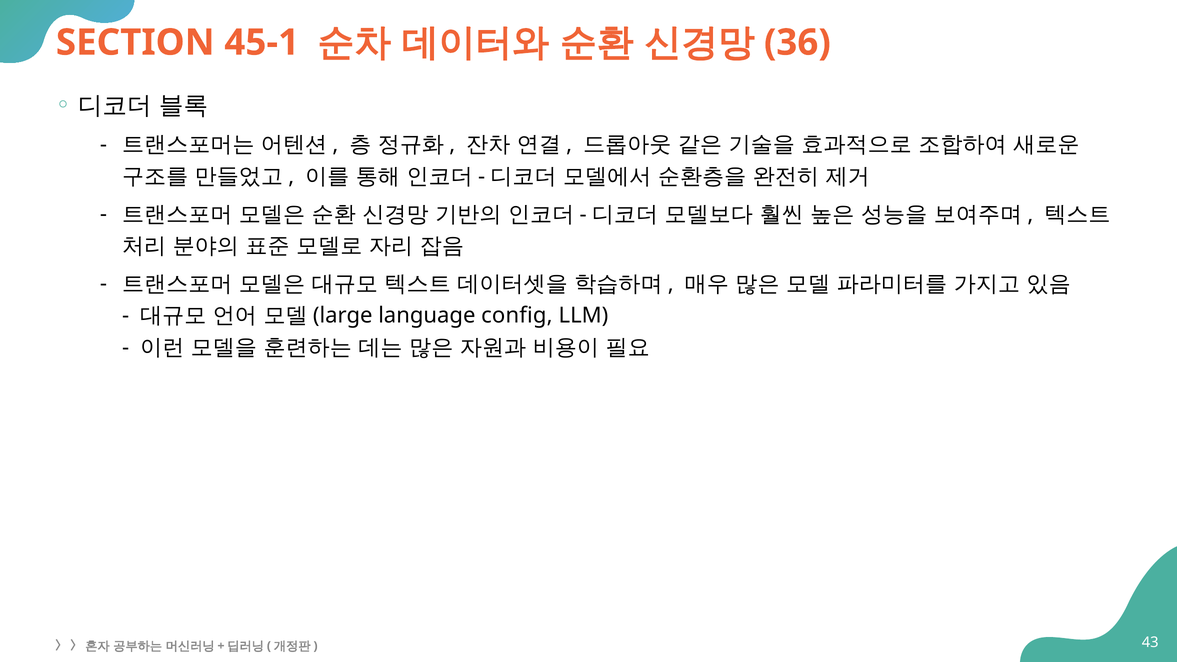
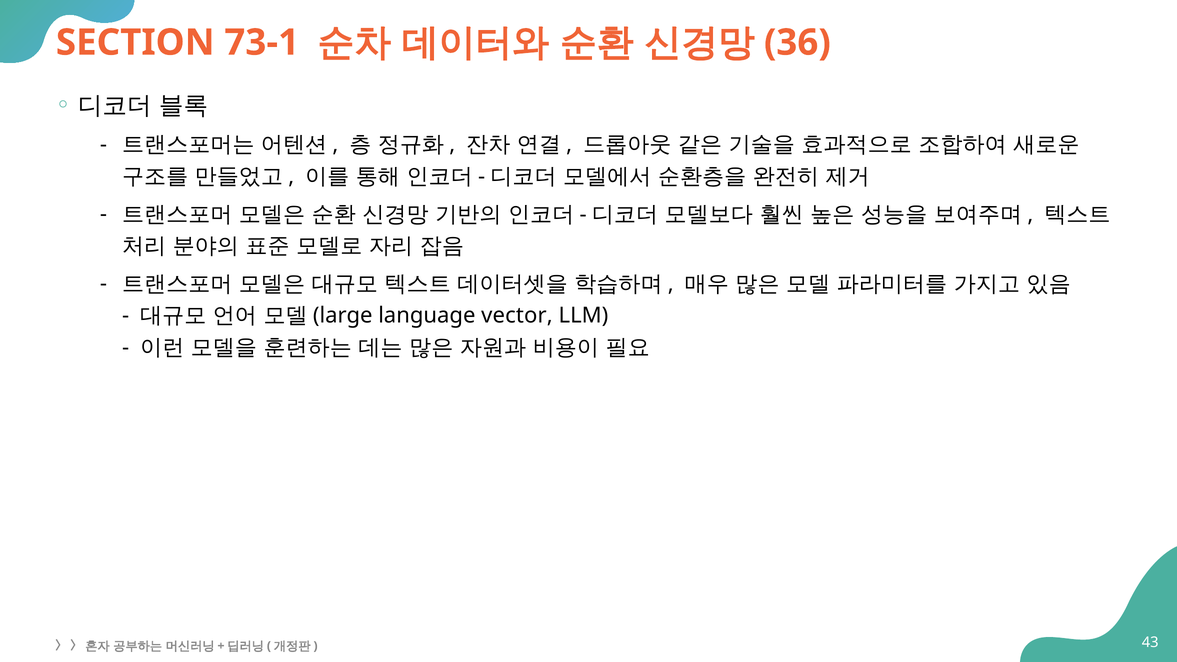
45-1: 45-1 -> 73-1
config: config -> vector
